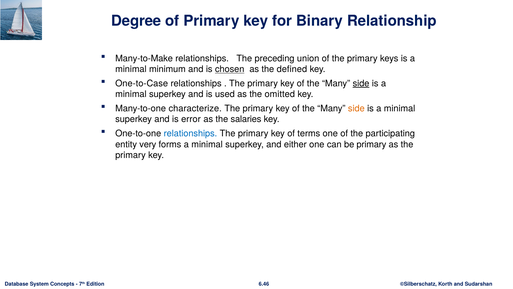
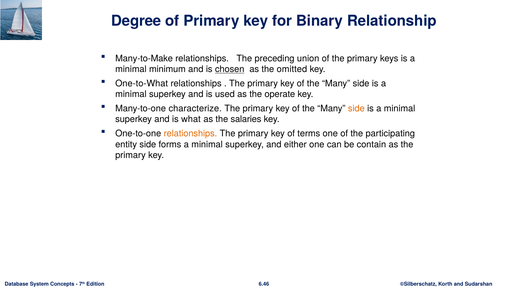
defined: defined -> omitted
One-to-Case: One-to-Case -> One-to-What
side at (361, 83) underline: present -> none
omitted: omitted -> operate
error: error -> what
relationships at (190, 133) colour: blue -> orange
entity very: very -> side
be primary: primary -> contain
